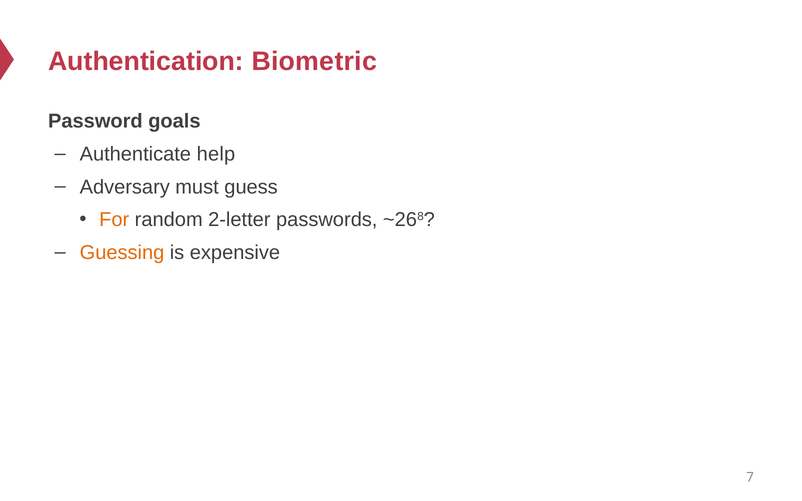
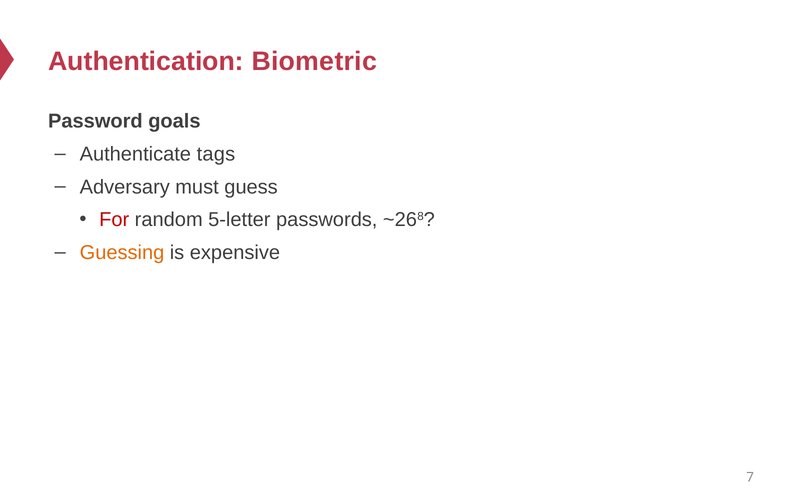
help: help -> tags
For colour: orange -> red
2-letter: 2-letter -> 5-letter
